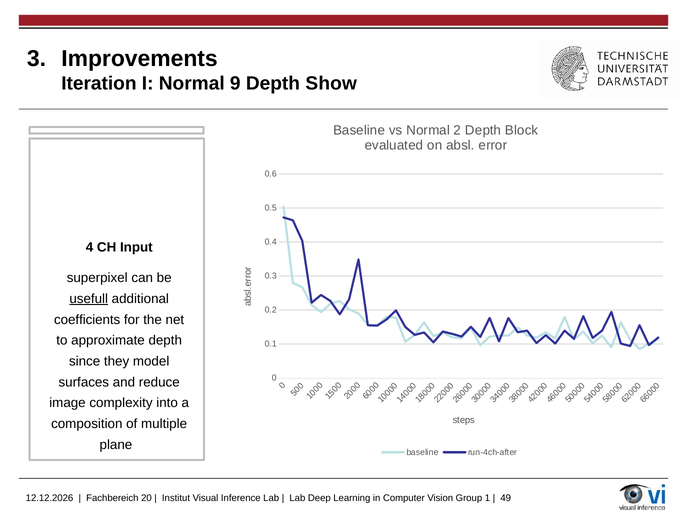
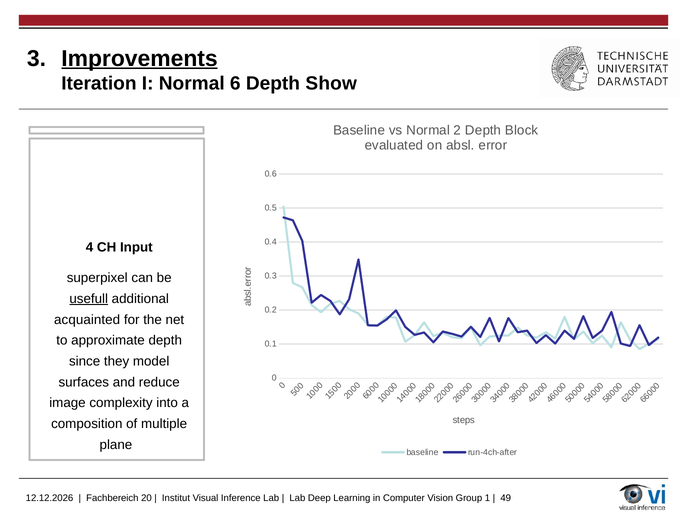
Improvements underline: none -> present
Normal 9: 9 -> 6
coefficients: coefficients -> acquainted
